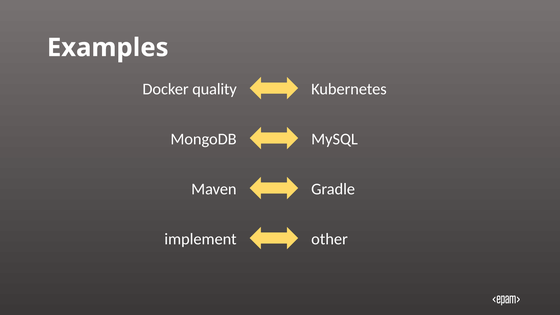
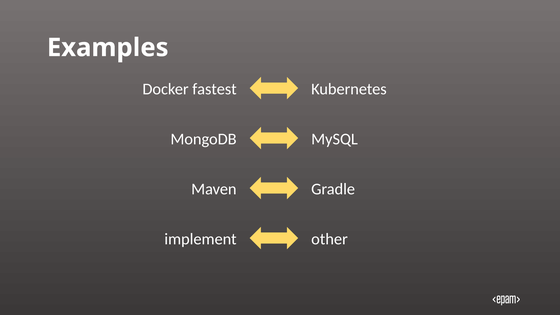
quality: quality -> fastest
